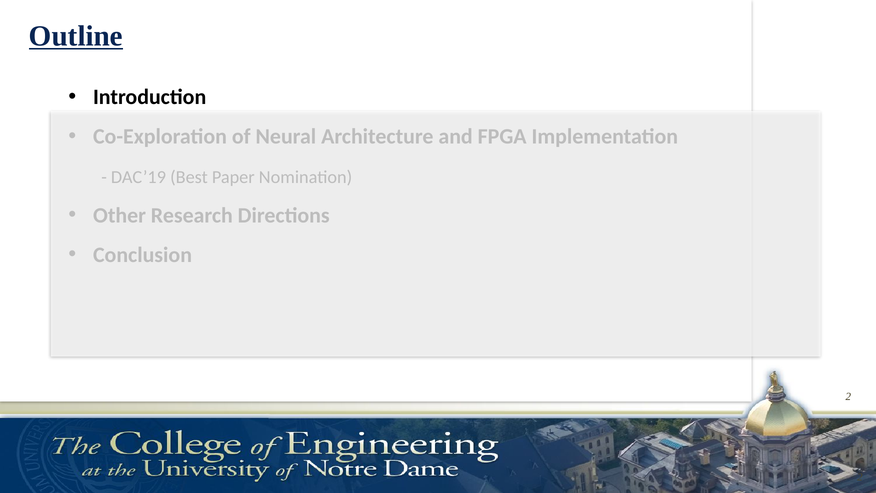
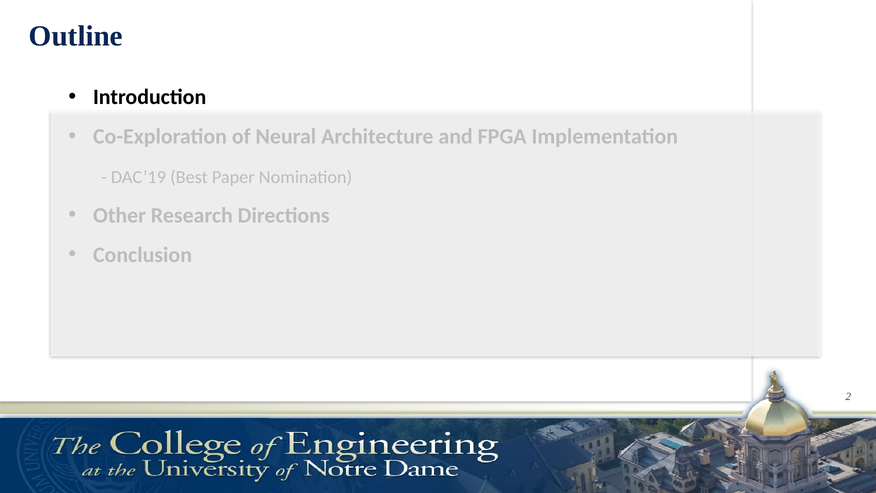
Outline underline: present -> none
